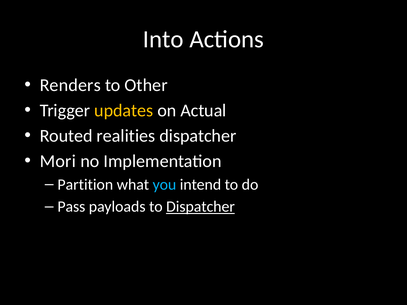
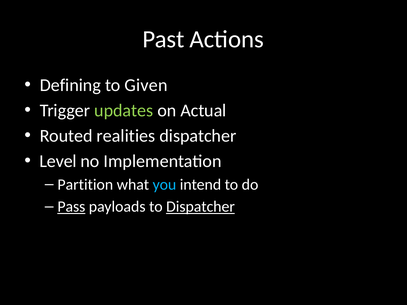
Into: Into -> Past
Renders: Renders -> Defining
Other: Other -> Given
updates colour: yellow -> light green
Mori: Mori -> Level
Pass underline: none -> present
